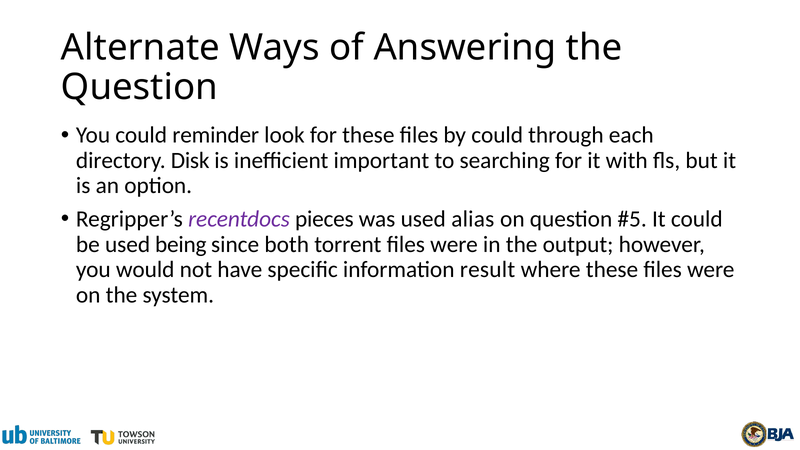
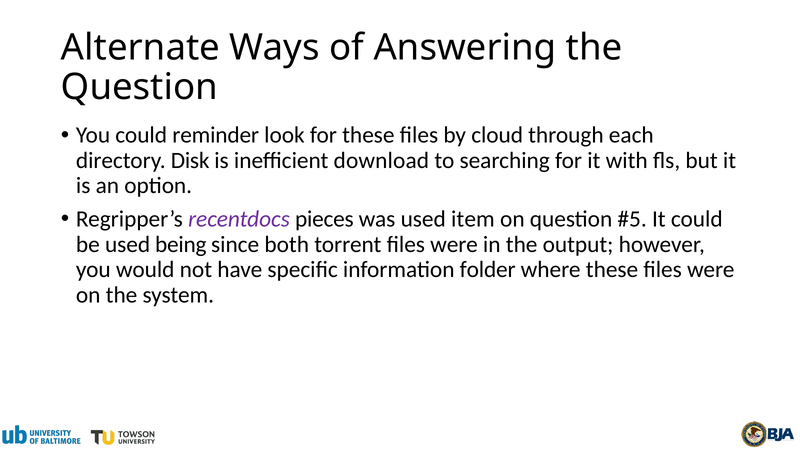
by could: could -> cloud
important: important -> download
alias: alias -> item
result: result -> folder
